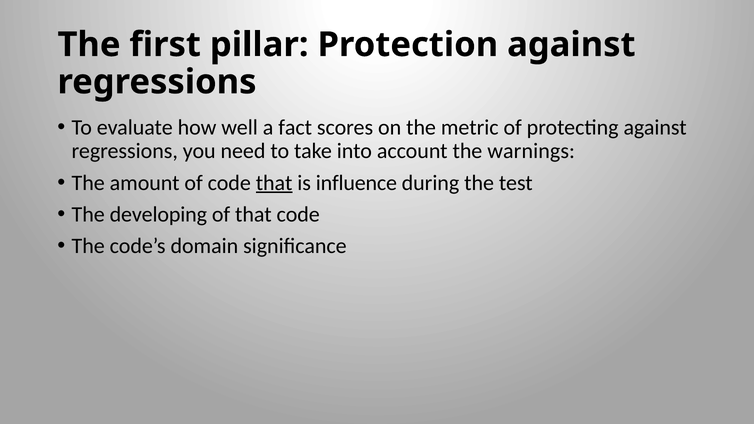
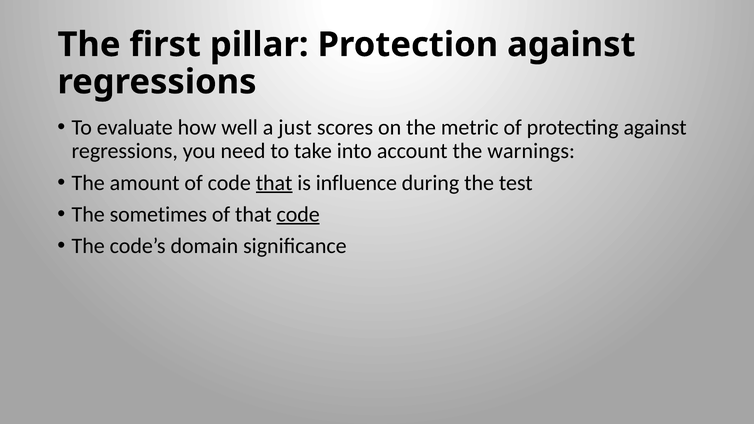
fact: fact -> just
developing: developing -> sometimes
code at (298, 214) underline: none -> present
